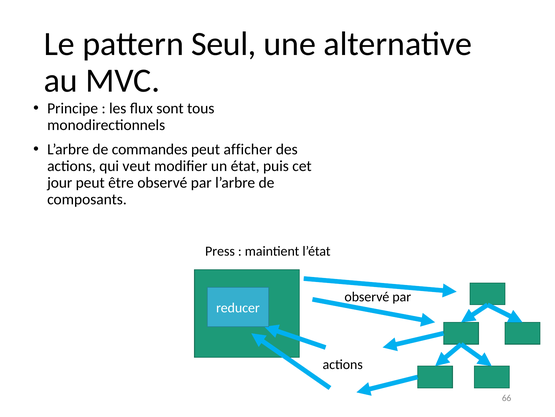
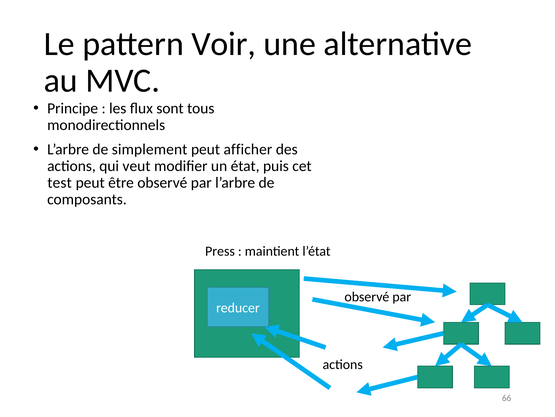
Seul: Seul -> Voir
commandes: commandes -> simplement
jour: jour -> test
